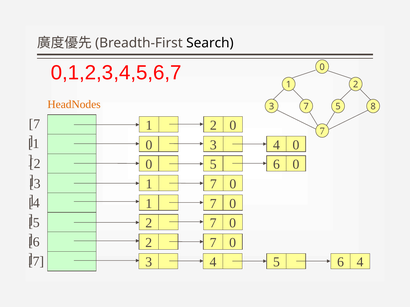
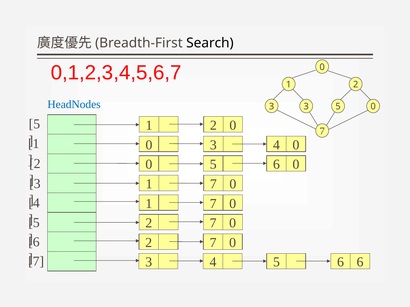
HeadNodes colour: orange -> blue
3 7: 7 -> 3
8 at (373, 107): 8 -> 0
7 at (34, 124): 7 -> 5
5 4: 4 -> 6
